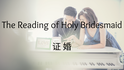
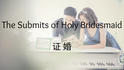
Reading: Reading -> Submits
